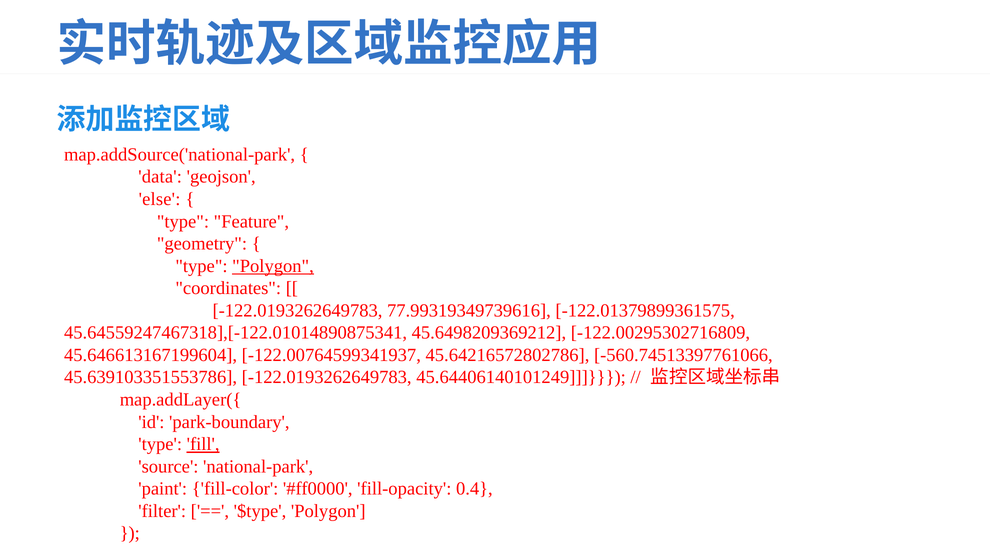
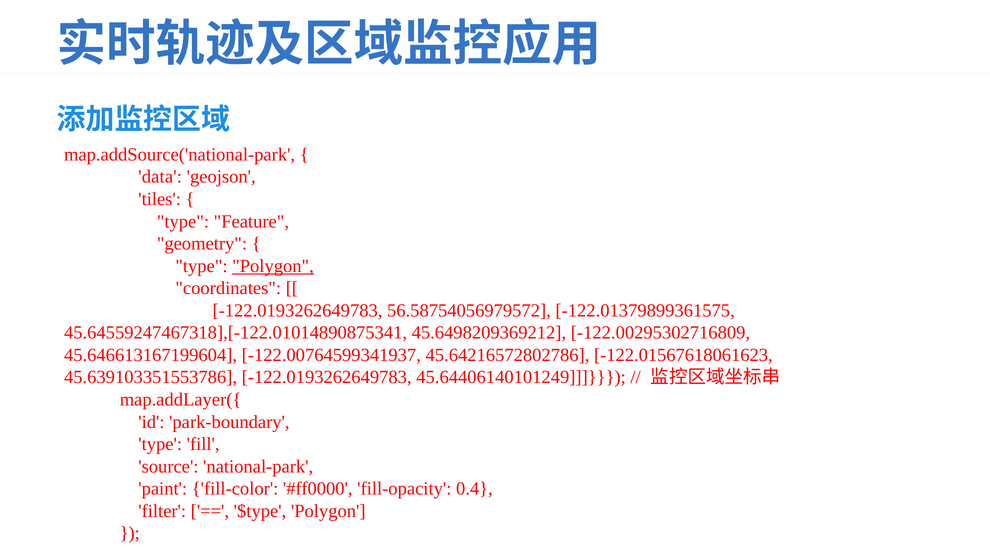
else: else -> tiles
77.99319349739616: 77.99319349739616 -> 56.58754056979572
-560.74513397761066: -560.74513397761066 -> -122.01567618061623
fill underline: present -> none
